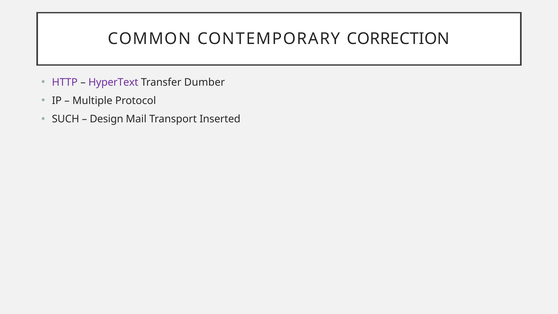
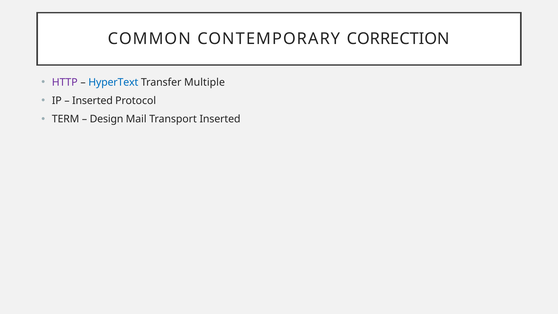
HyperText colour: purple -> blue
Dumber: Dumber -> Multiple
Multiple at (92, 101): Multiple -> Inserted
SUCH: SUCH -> TERM
